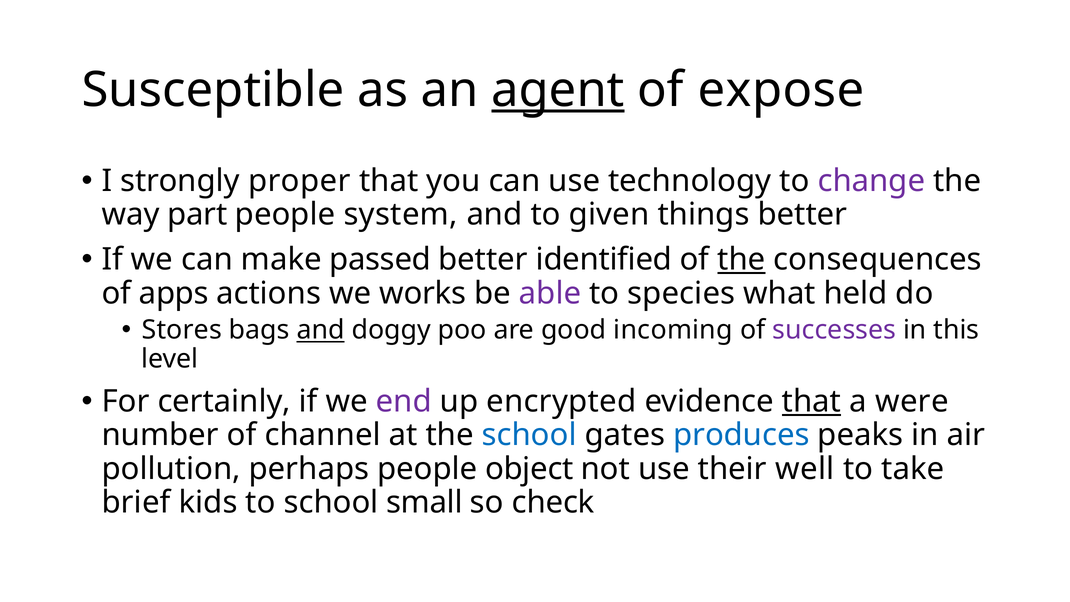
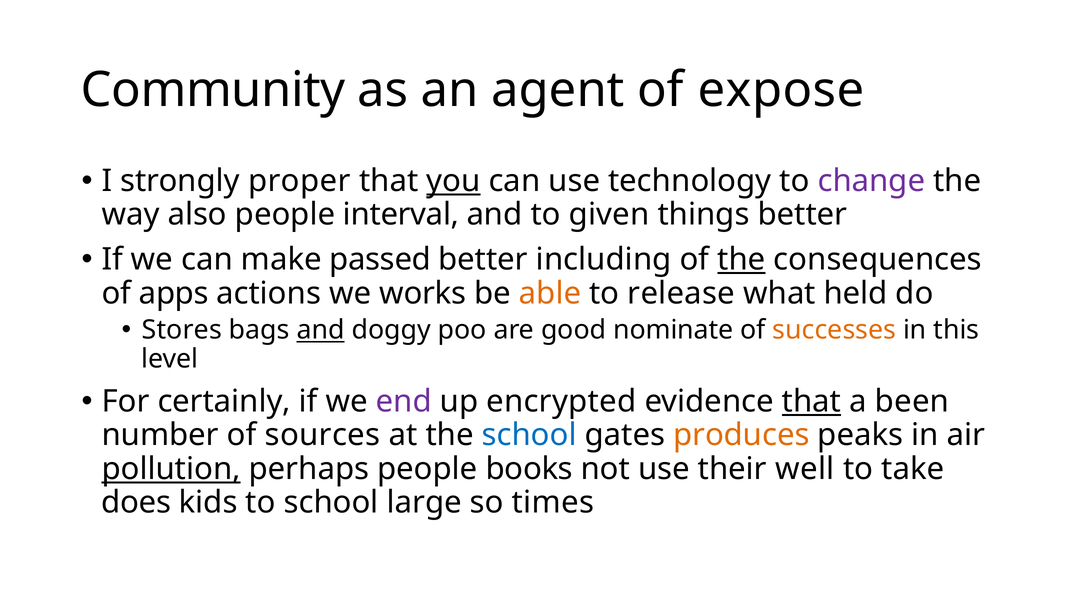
Susceptible: Susceptible -> Community
agent underline: present -> none
you underline: none -> present
part: part -> also
system: system -> interval
identified: identified -> including
able colour: purple -> orange
species: species -> release
incoming: incoming -> nominate
successes colour: purple -> orange
were: were -> been
channel: channel -> sources
produces colour: blue -> orange
pollution underline: none -> present
object: object -> books
brief: brief -> does
small: small -> large
check: check -> times
